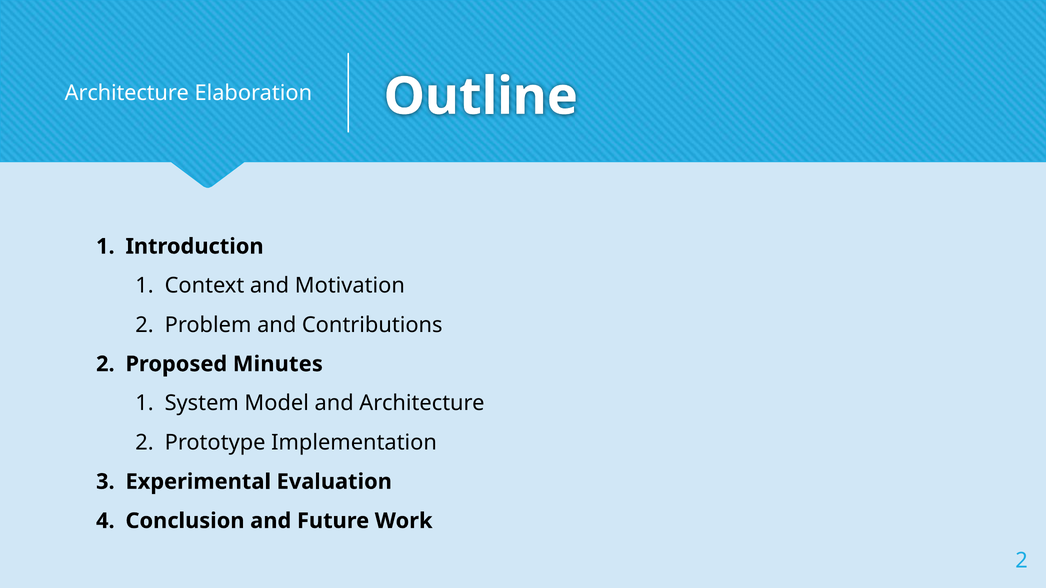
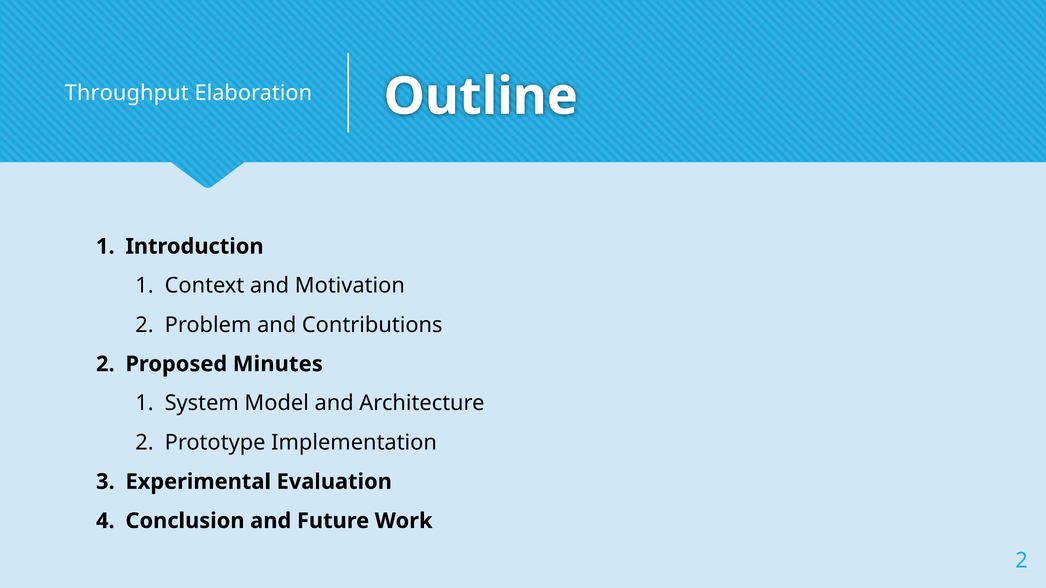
Architecture at (127, 93): Architecture -> Throughput
